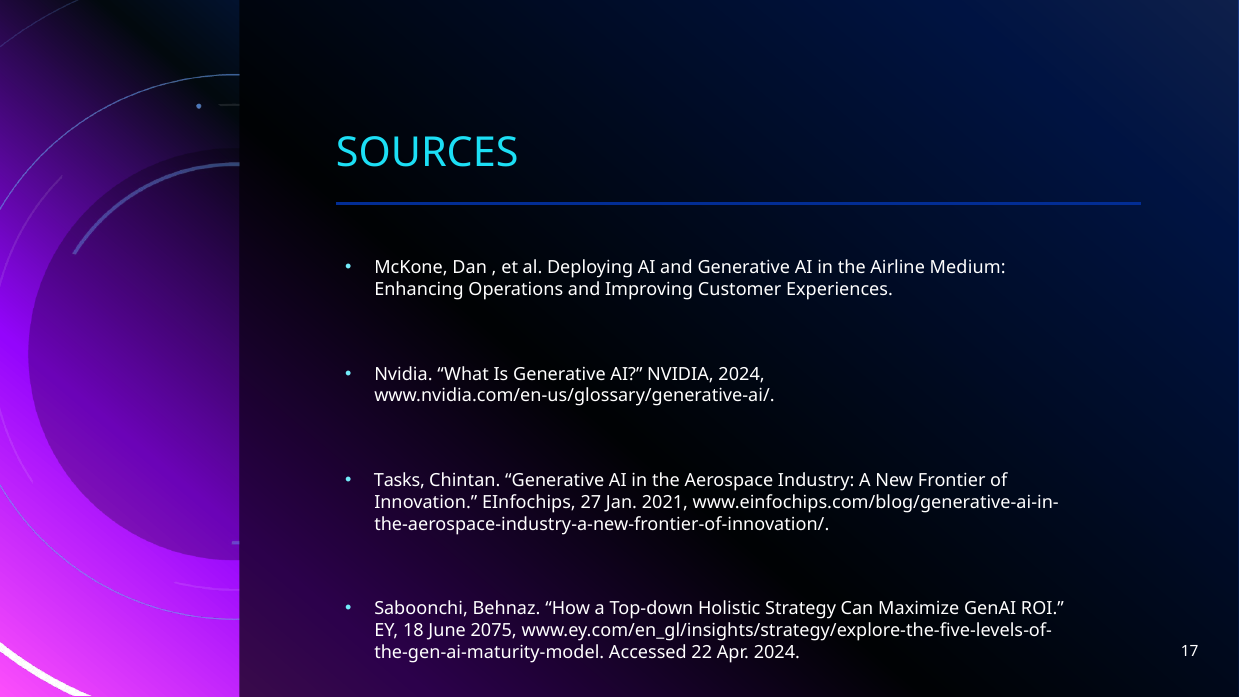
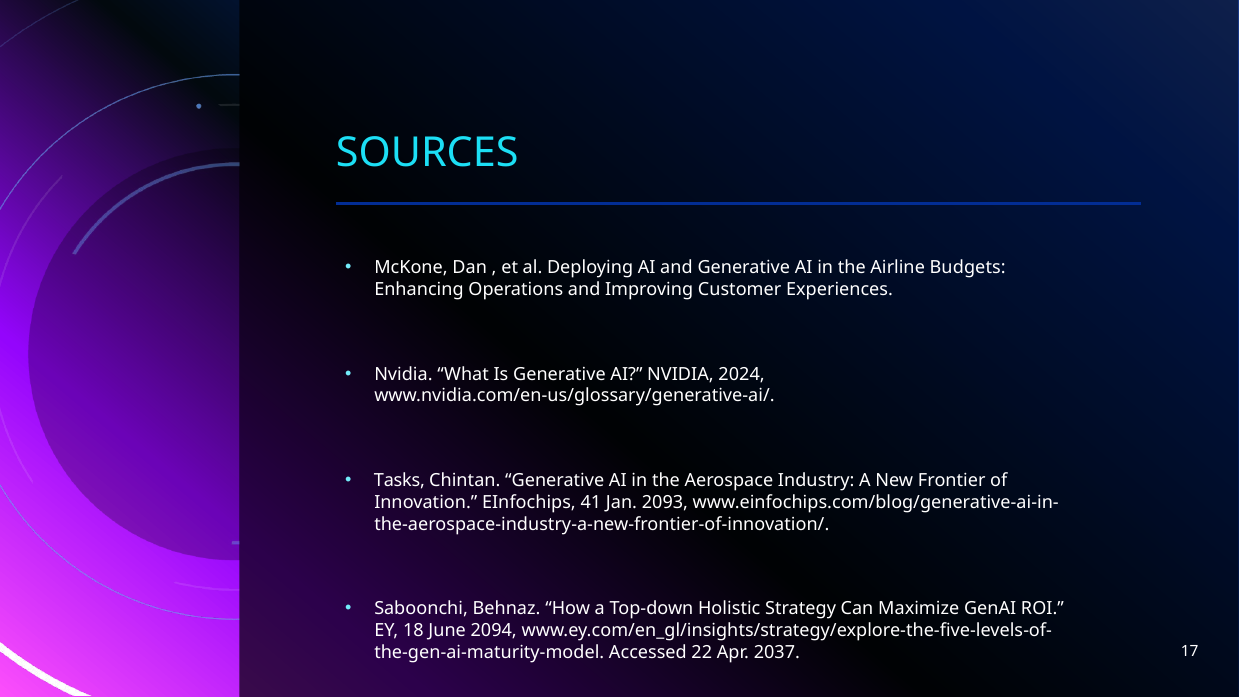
Medium: Medium -> Budgets
27: 27 -> 41
2021: 2021 -> 2093
2075: 2075 -> 2094
Apr 2024: 2024 -> 2037
